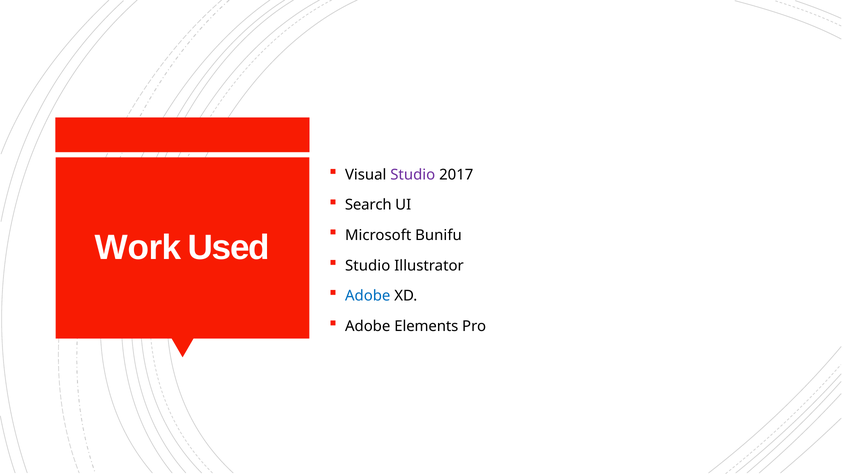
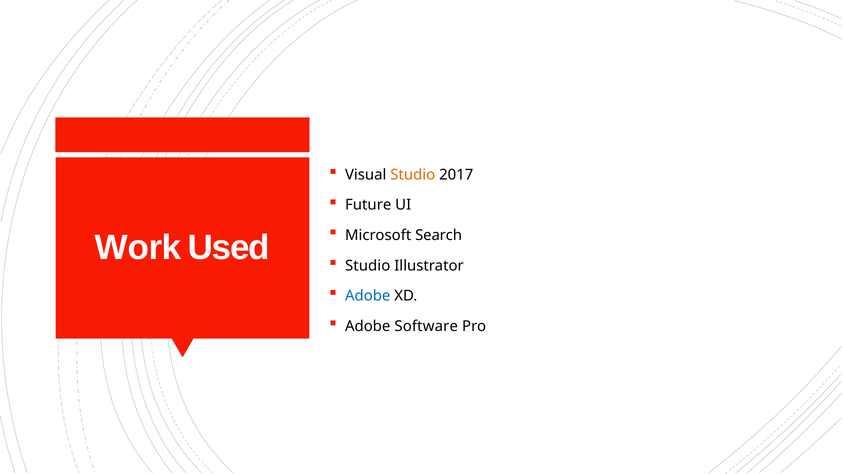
Studio at (413, 175) colour: purple -> orange
Search: Search -> Future
Bunifu: Bunifu -> Search
Elements: Elements -> Software
